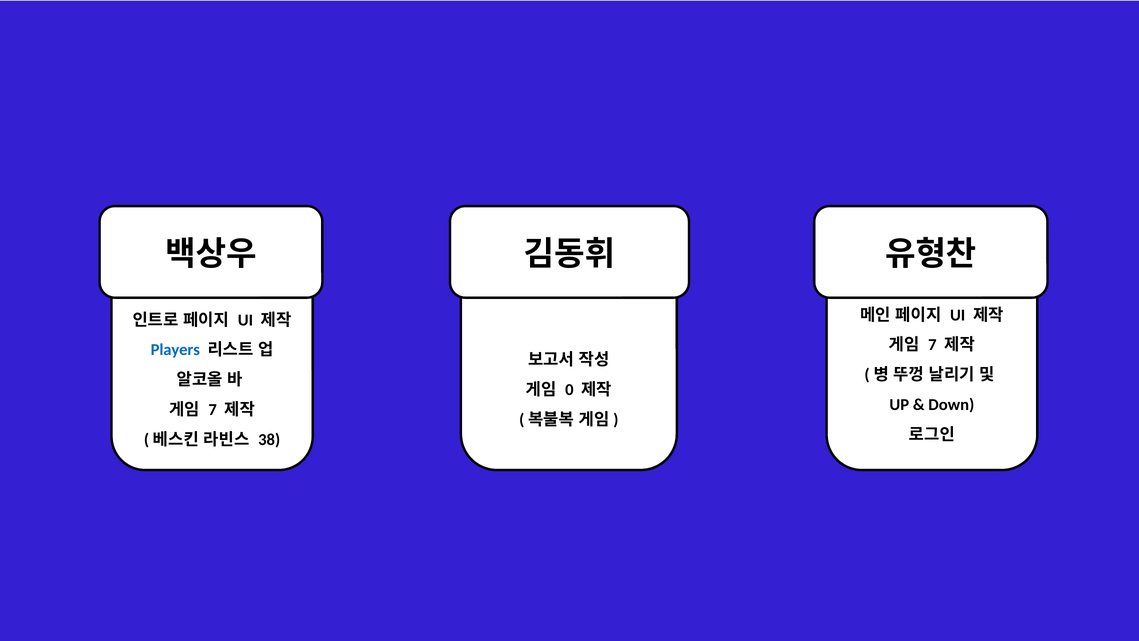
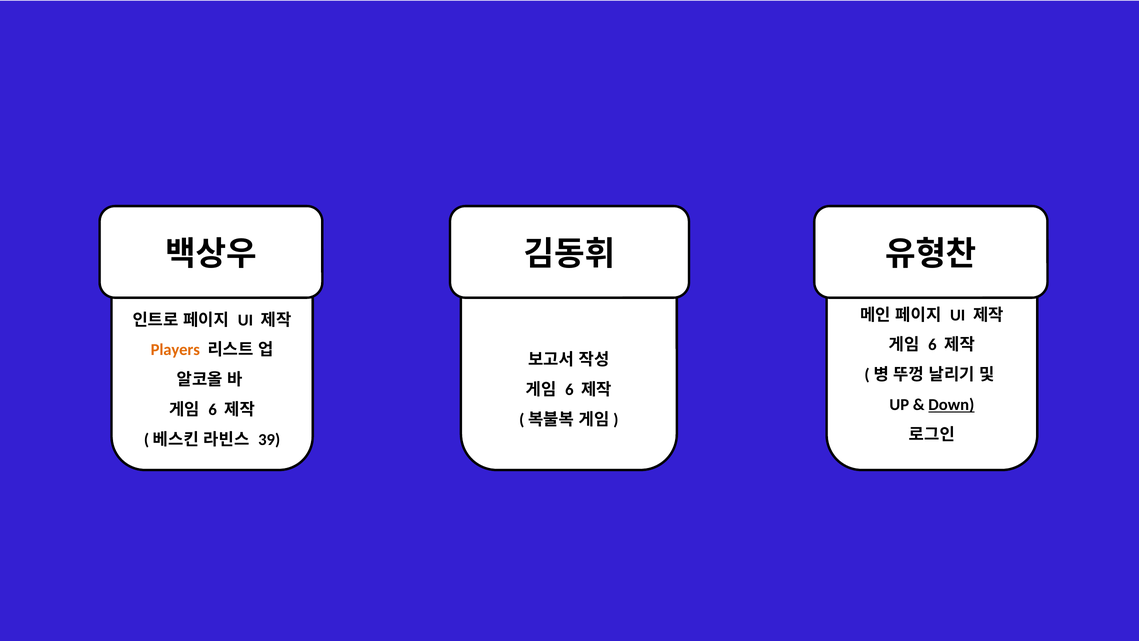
7 at (932, 345): 7 -> 6
Players colour: blue -> orange
0 at (569, 390): 0 -> 6
Down underline: none -> present
7 at (213, 410): 7 -> 6
38: 38 -> 39
